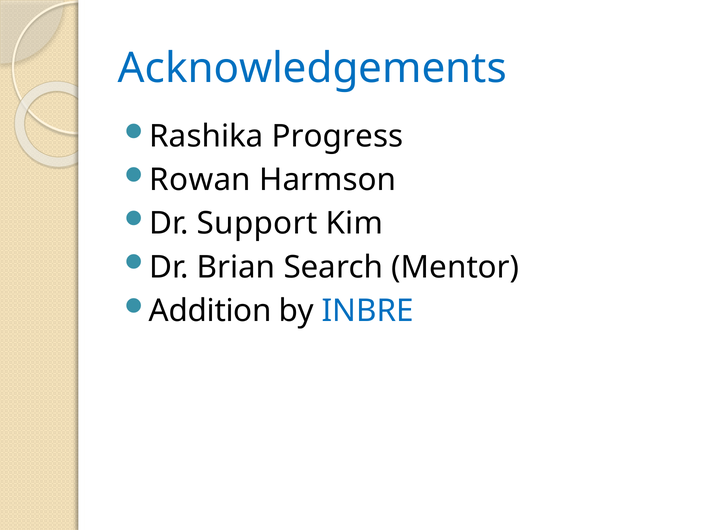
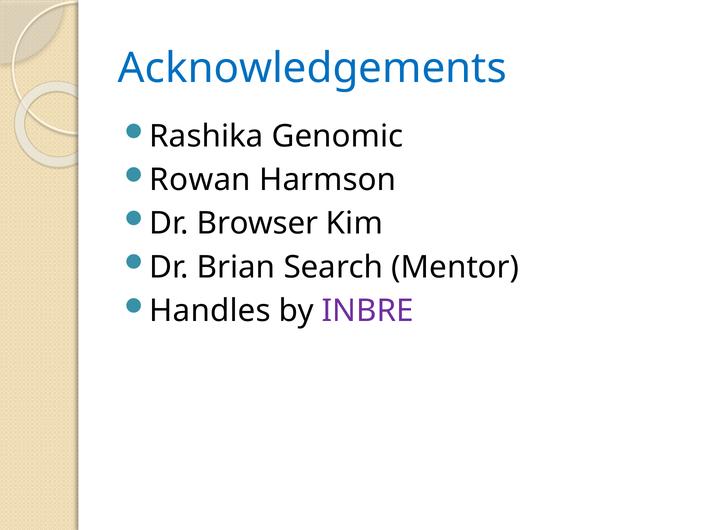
Progress: Progress -> Genomic
Support: Support -> Browser
Addition: Addition -> Handles
INBRE colour: blue -> purple
